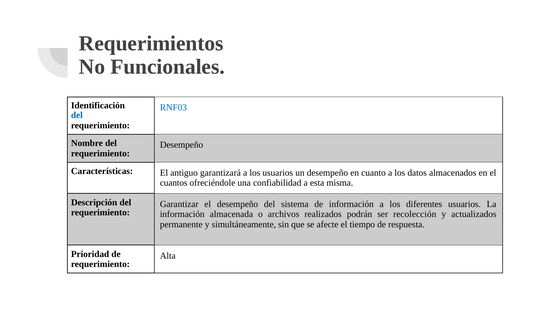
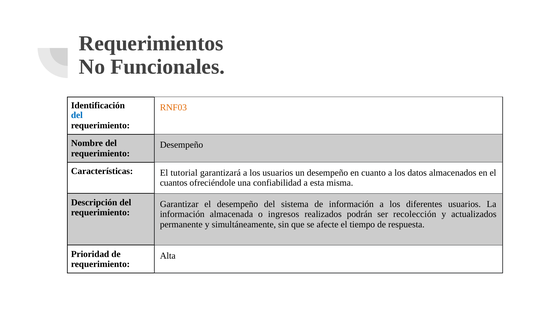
RNF03 colour: blue -> orange
antiguo: antiguo -> tutorial
archivos: archivos -> ingresos
